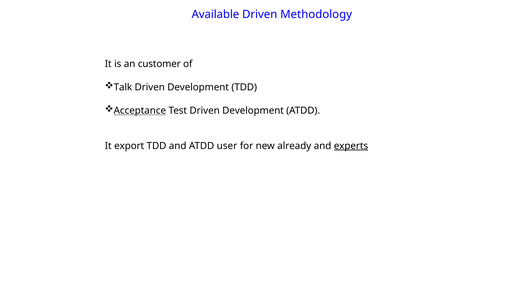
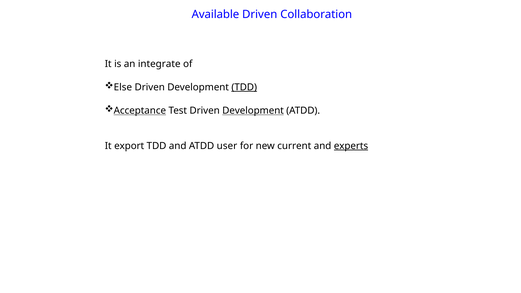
Methodology: Methodology -> Collaboration
customer: customer -> integrate
Talk: Talk -> Else
TDD at (244, 87) underline: none -> present
Development at (253, 111) underline: none -> present
already: already -> current
